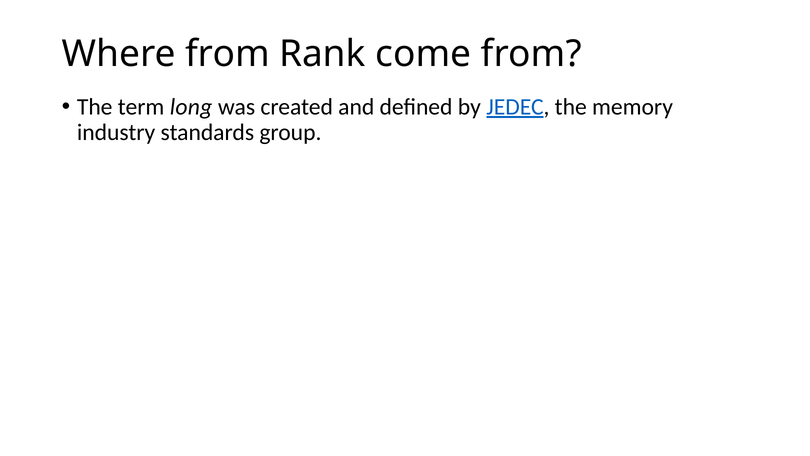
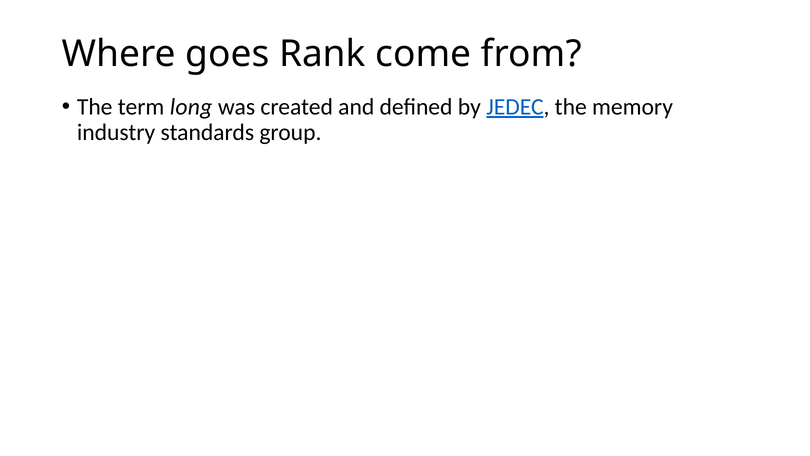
Where from: from -> goes
